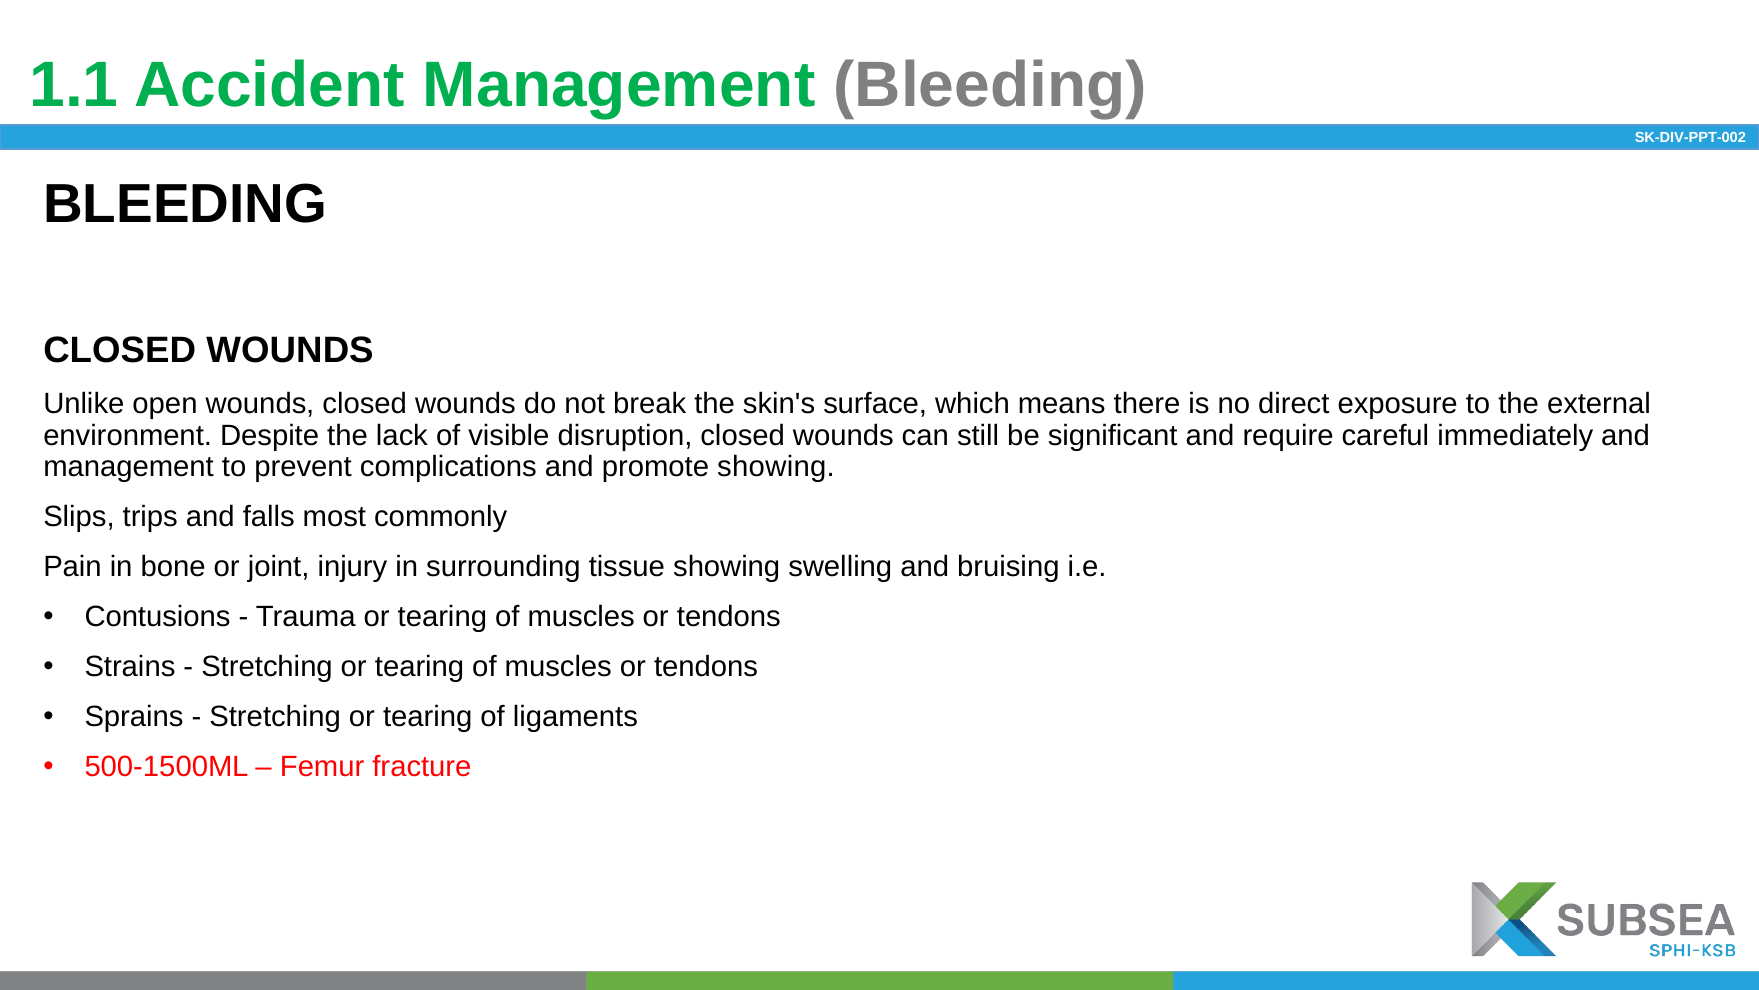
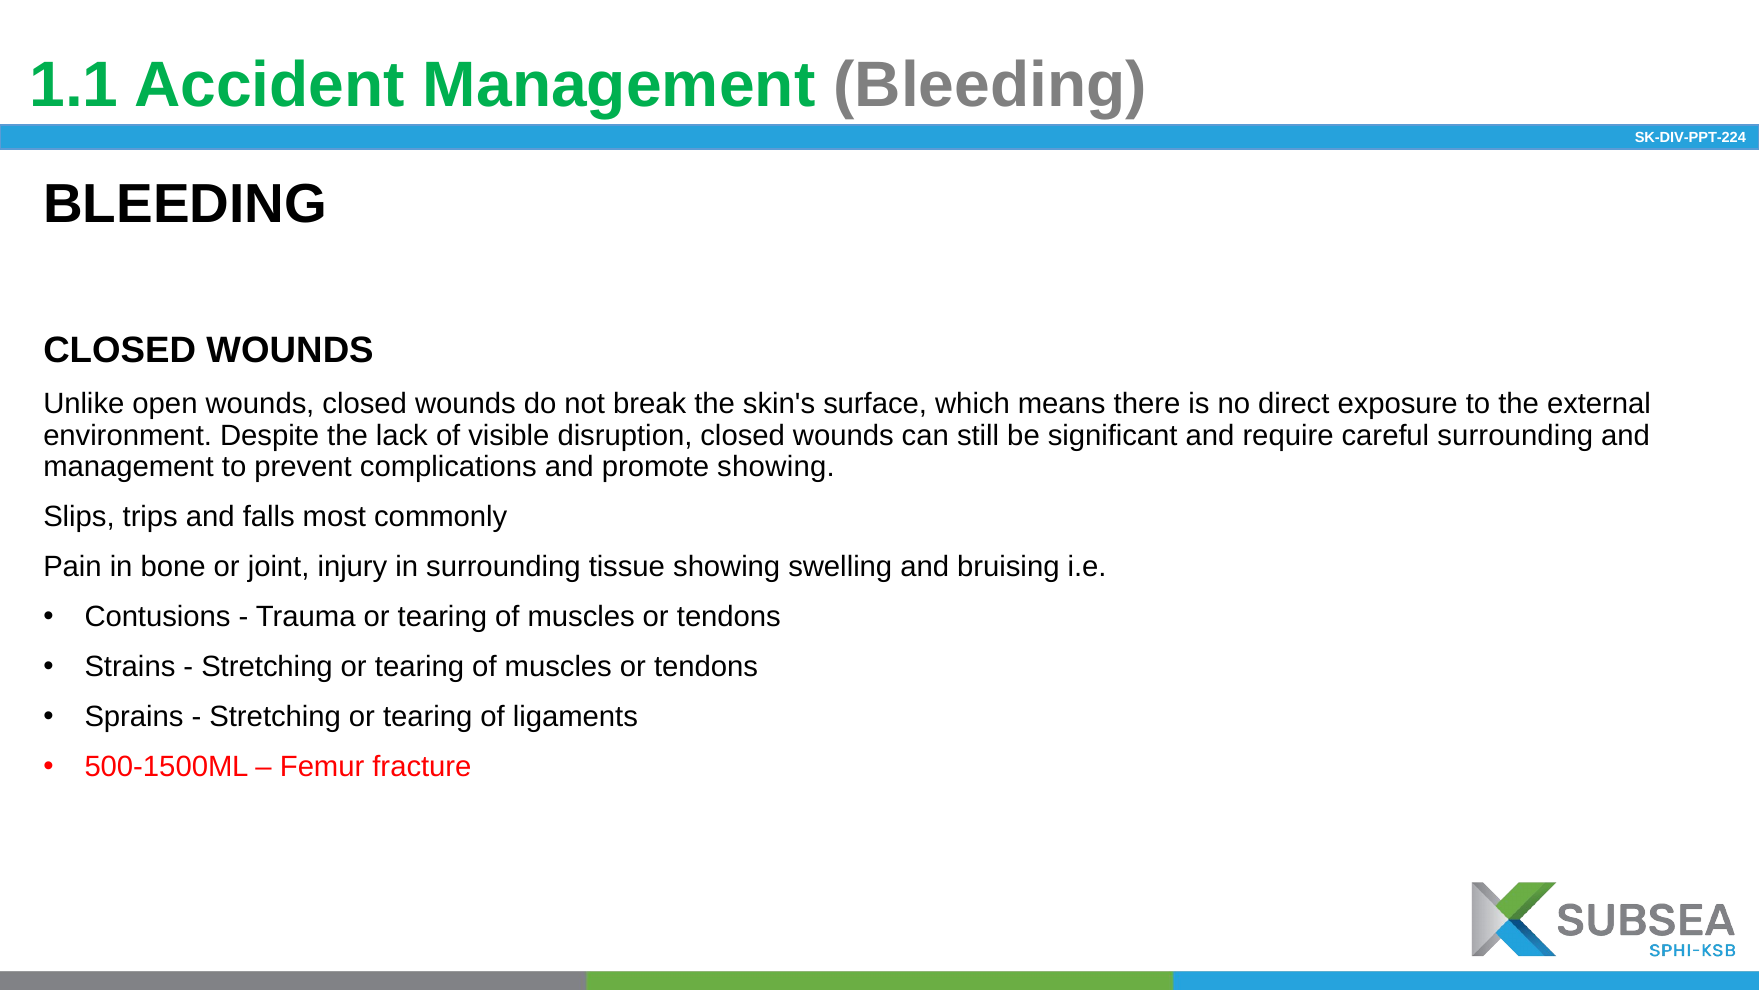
SK-DIV-PPT-002: SK-DIV-PPT-002 -> SK-DIV-PPT-224
careful immediately: immediately -> surrounding
